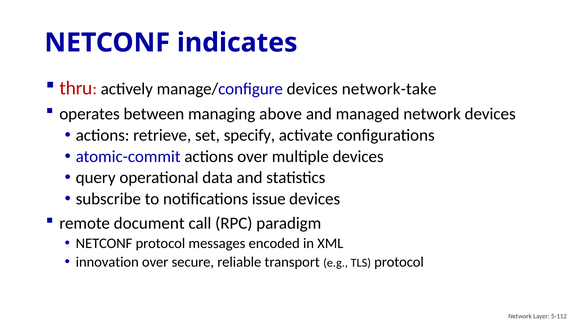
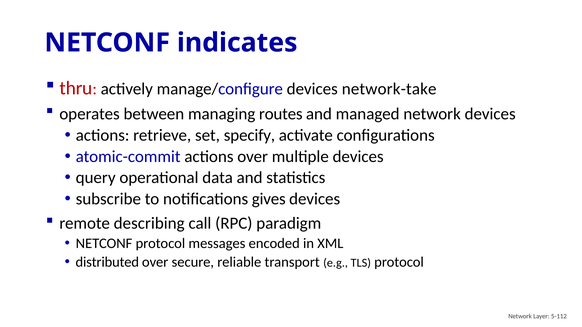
above: above -> routes
issue: issue -> gives
document: document -> describing
innovation: innovation -> distributed
